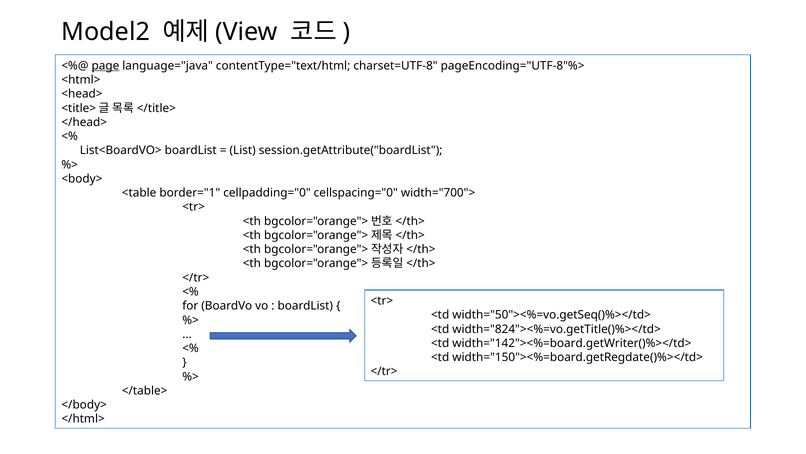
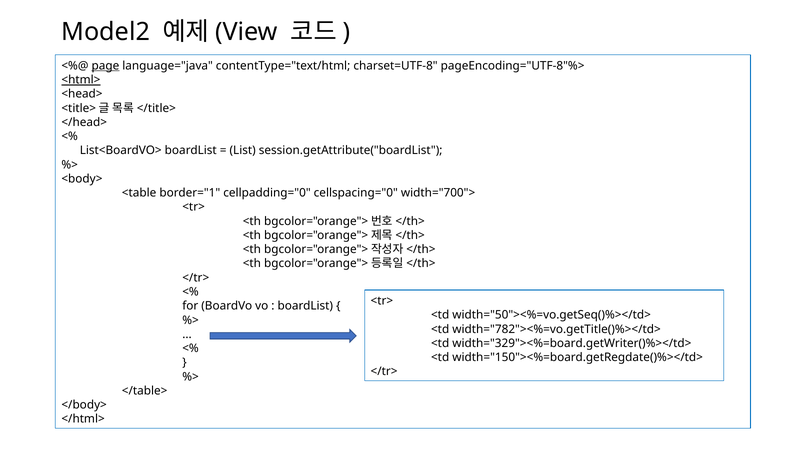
<html> underline: none -> present
width="824"><%=vo.getTitle()%></td>: width="824"><%=vo.getTitle()%></td> -> width="782"><%=vo.getTitle()%></td>
width="142"><%=board.getWriter()%></td>: width="142"><%=board.getWriter()%></td> -> width="329"><%=board.getWriter()%></td>
